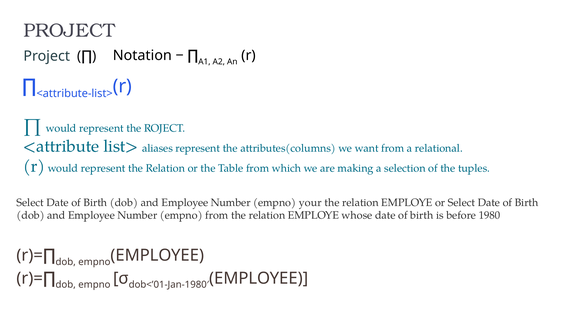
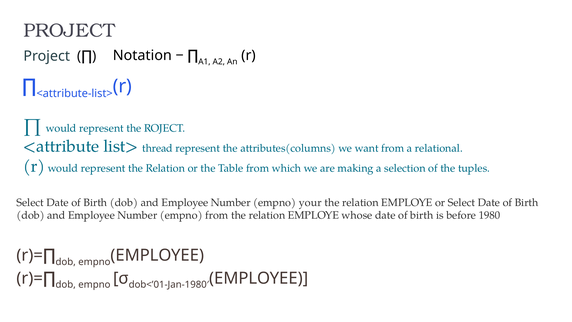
aliases: aliases -> thread
